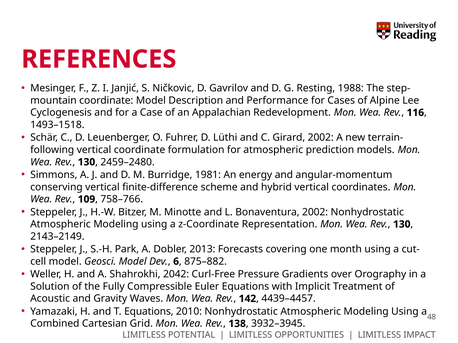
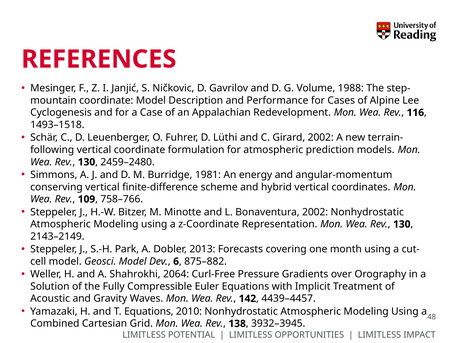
Resting: Resting -> Volume
2042: 2042 -> 2064
